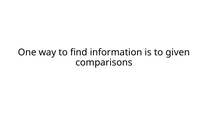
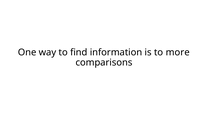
given: given -> more
